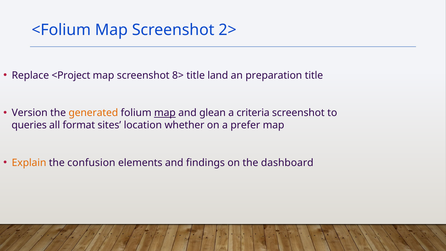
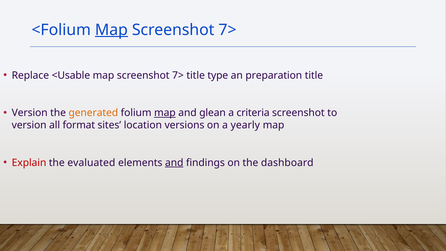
Map at (111, 30) underline: none -> present
2> at (228, 30): 2> -> 7>
<Project: <Project -> <Usable
8> at (178, 75): 8> -> 7>
land: land -> type
queries at (29, 125): queries -> version
whether: whether -> versions
prefer: prefer -> yearly
Explain colour: orange -> red
confusion: confusion -> evaluated
and at (174, 163) underline: none -> present
